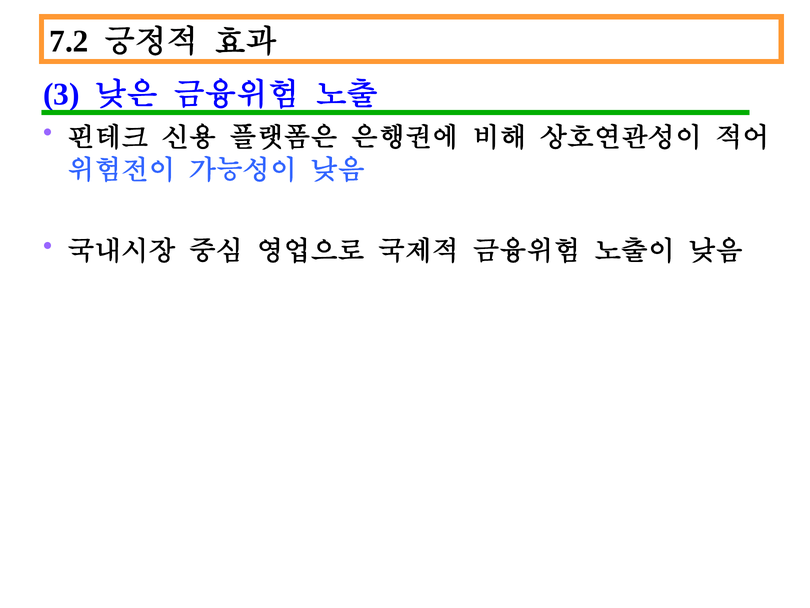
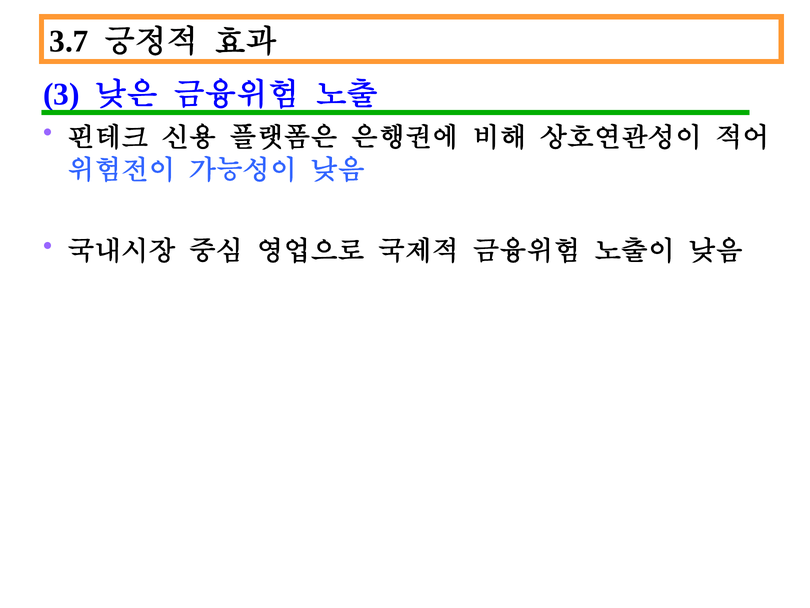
7.2: 7.2 -> 3.7
